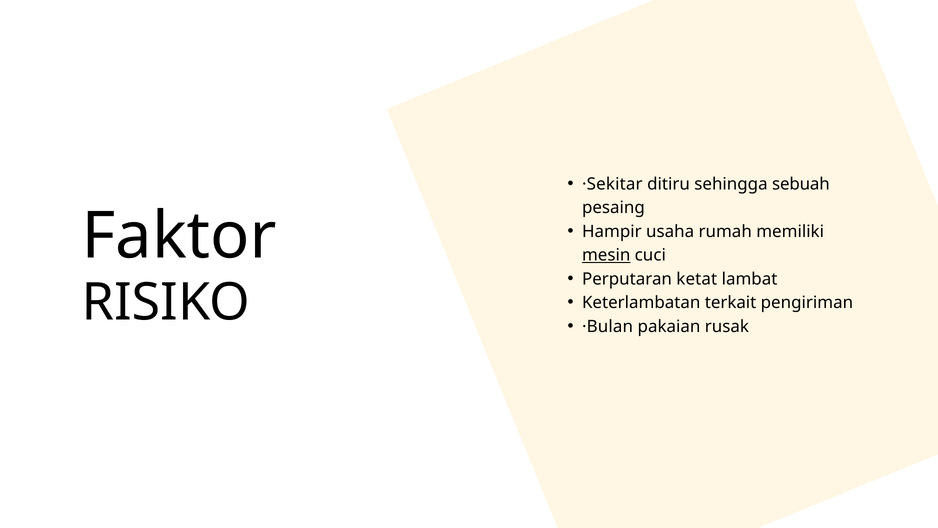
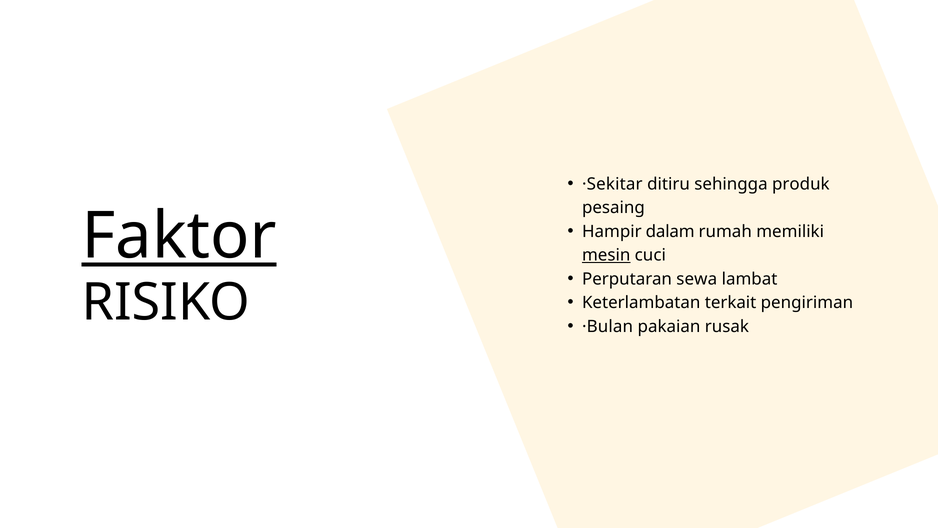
sebuah: sebuah -> produk
Faktor underline: none -> present
usaha: usaha -> dalam
ketat: ketat -> sewa
